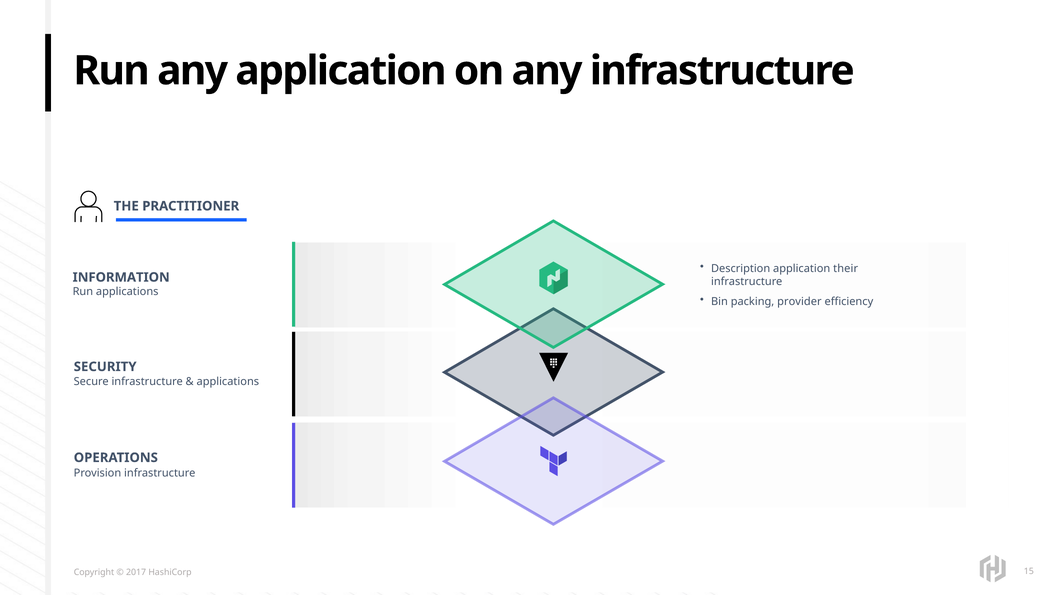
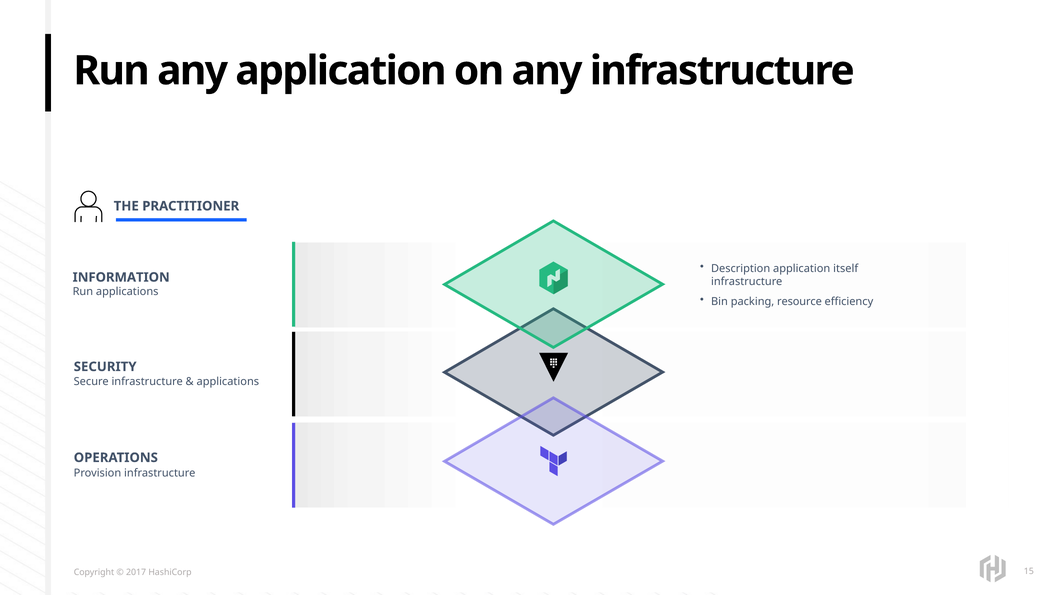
their: their -> itself
provider: provider -> resource
